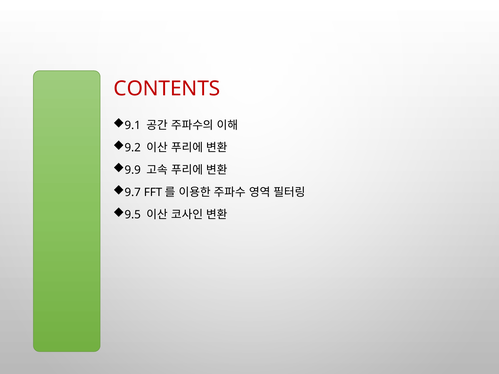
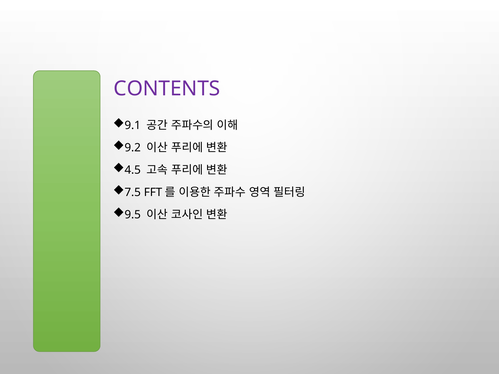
CONTENTS colour: red -> purple
9.9: 9.9 -> 4.5
9.7: 9.7 -> 7.5
